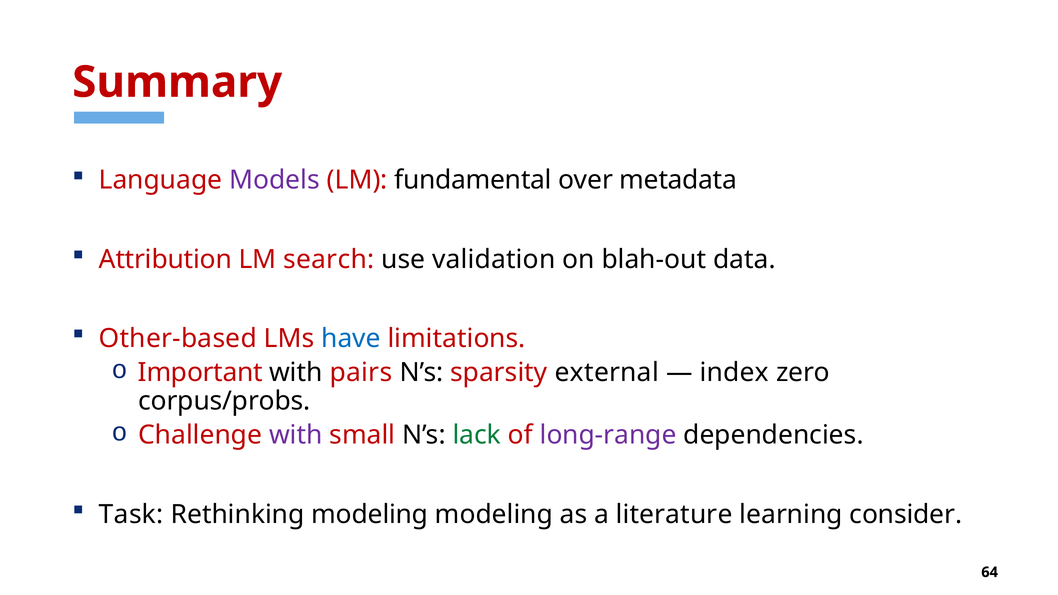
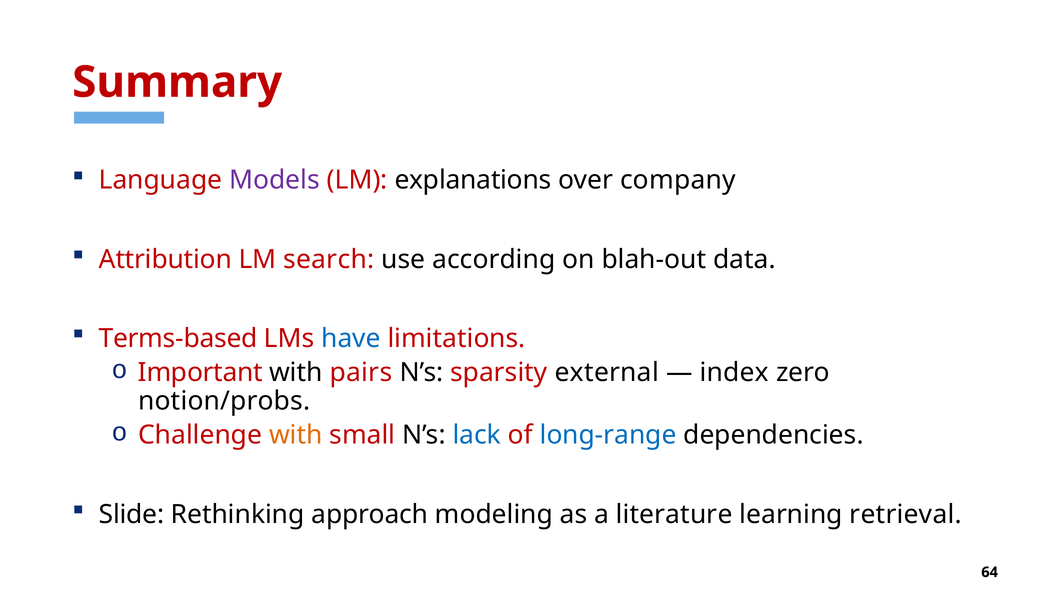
fundamental: fundamental -> explanations
metadata: metadata -> company
validation: validation -> according
Other-based: Other-based -> Terms-based
corpus/probs: corpus/probs -> notion/probs
with at (296, 435) colour: purple -> orange
lack colour: green -> blue
long-range colour: purple -> blue
Task: Task -> Slide
Rethinking modeling: modeling -> approach
consider: consider -> retrieval
